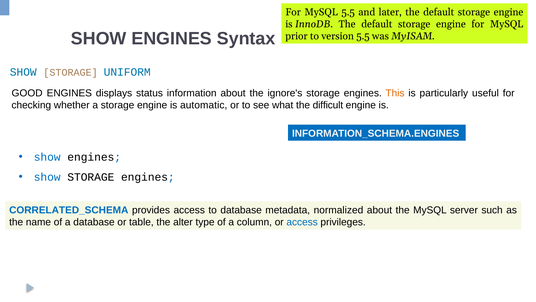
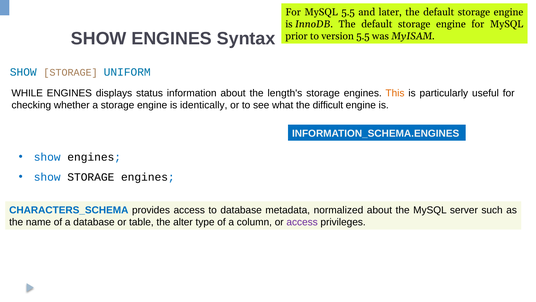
GOOD: GOOD -> WHILE
ignore's: ignore's -> length's
automatic: automatic -> identically
CORRELATED_SCHEMA: CORRELATED_SCHEMA -> CHARACTERS_SCHEMA
access at (302, 222) colour: blue -> purple
